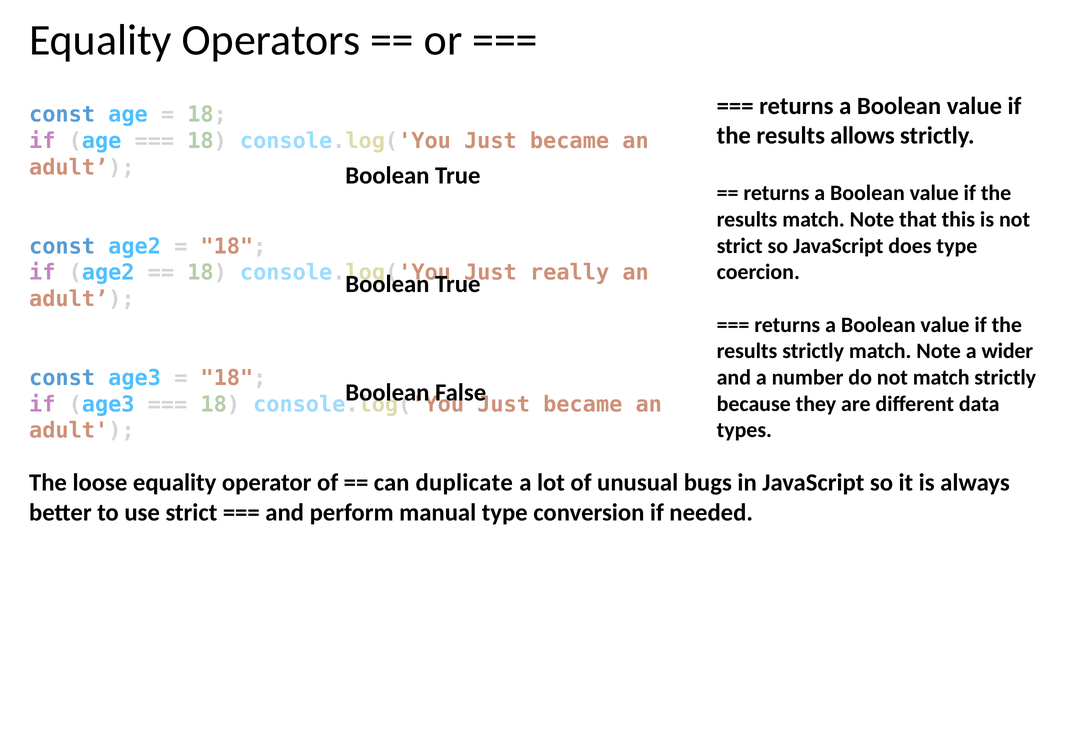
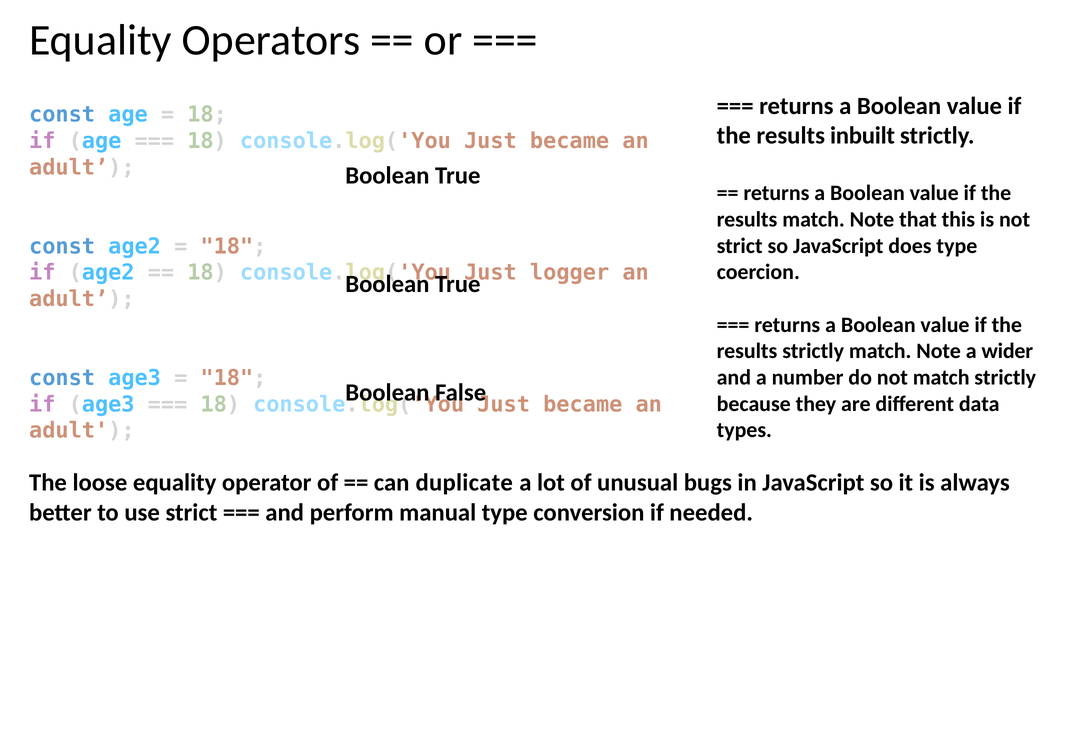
allows: allows -> inbuilt
really: really -> logger
